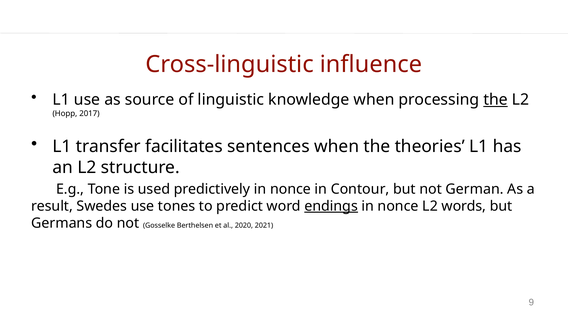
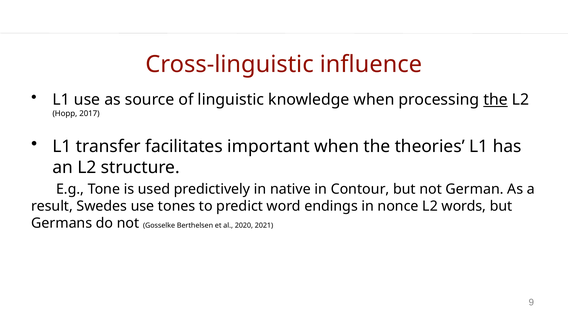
sentences: sentences -> important
predictively in nonce: nonce -> native
endings underline: present -> none
